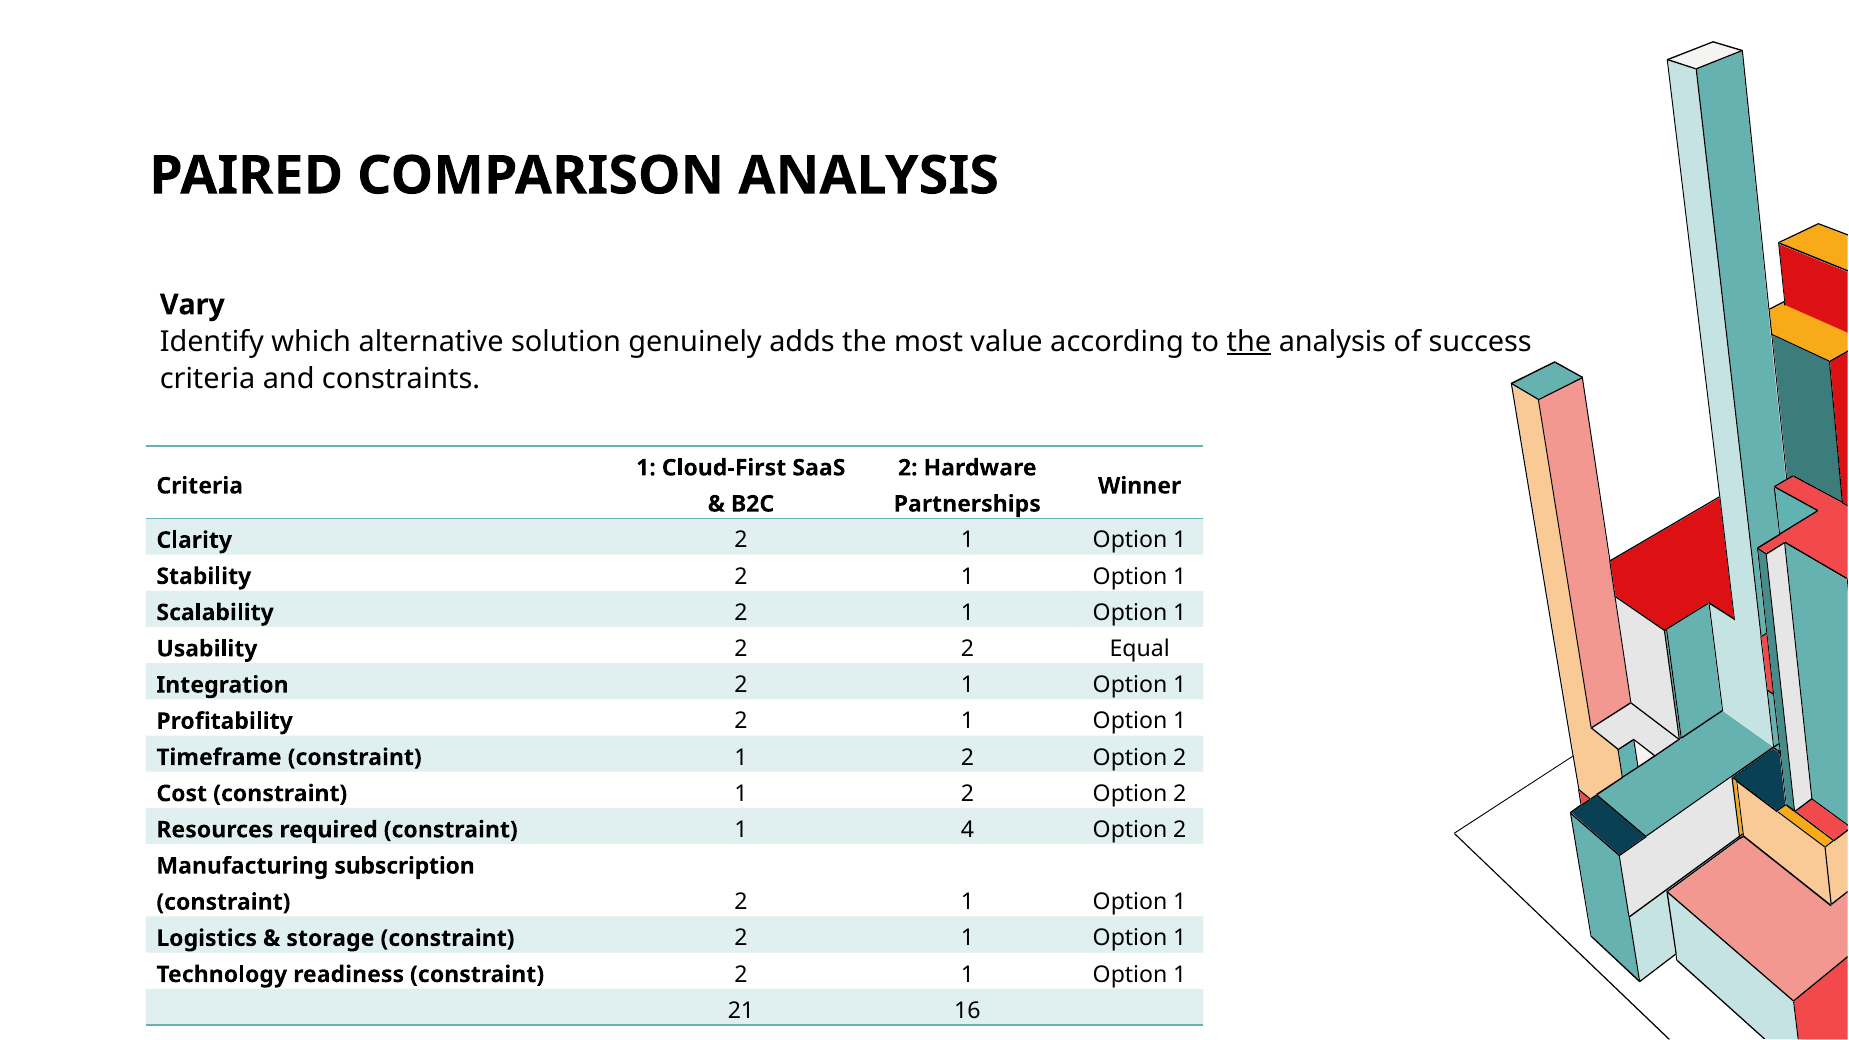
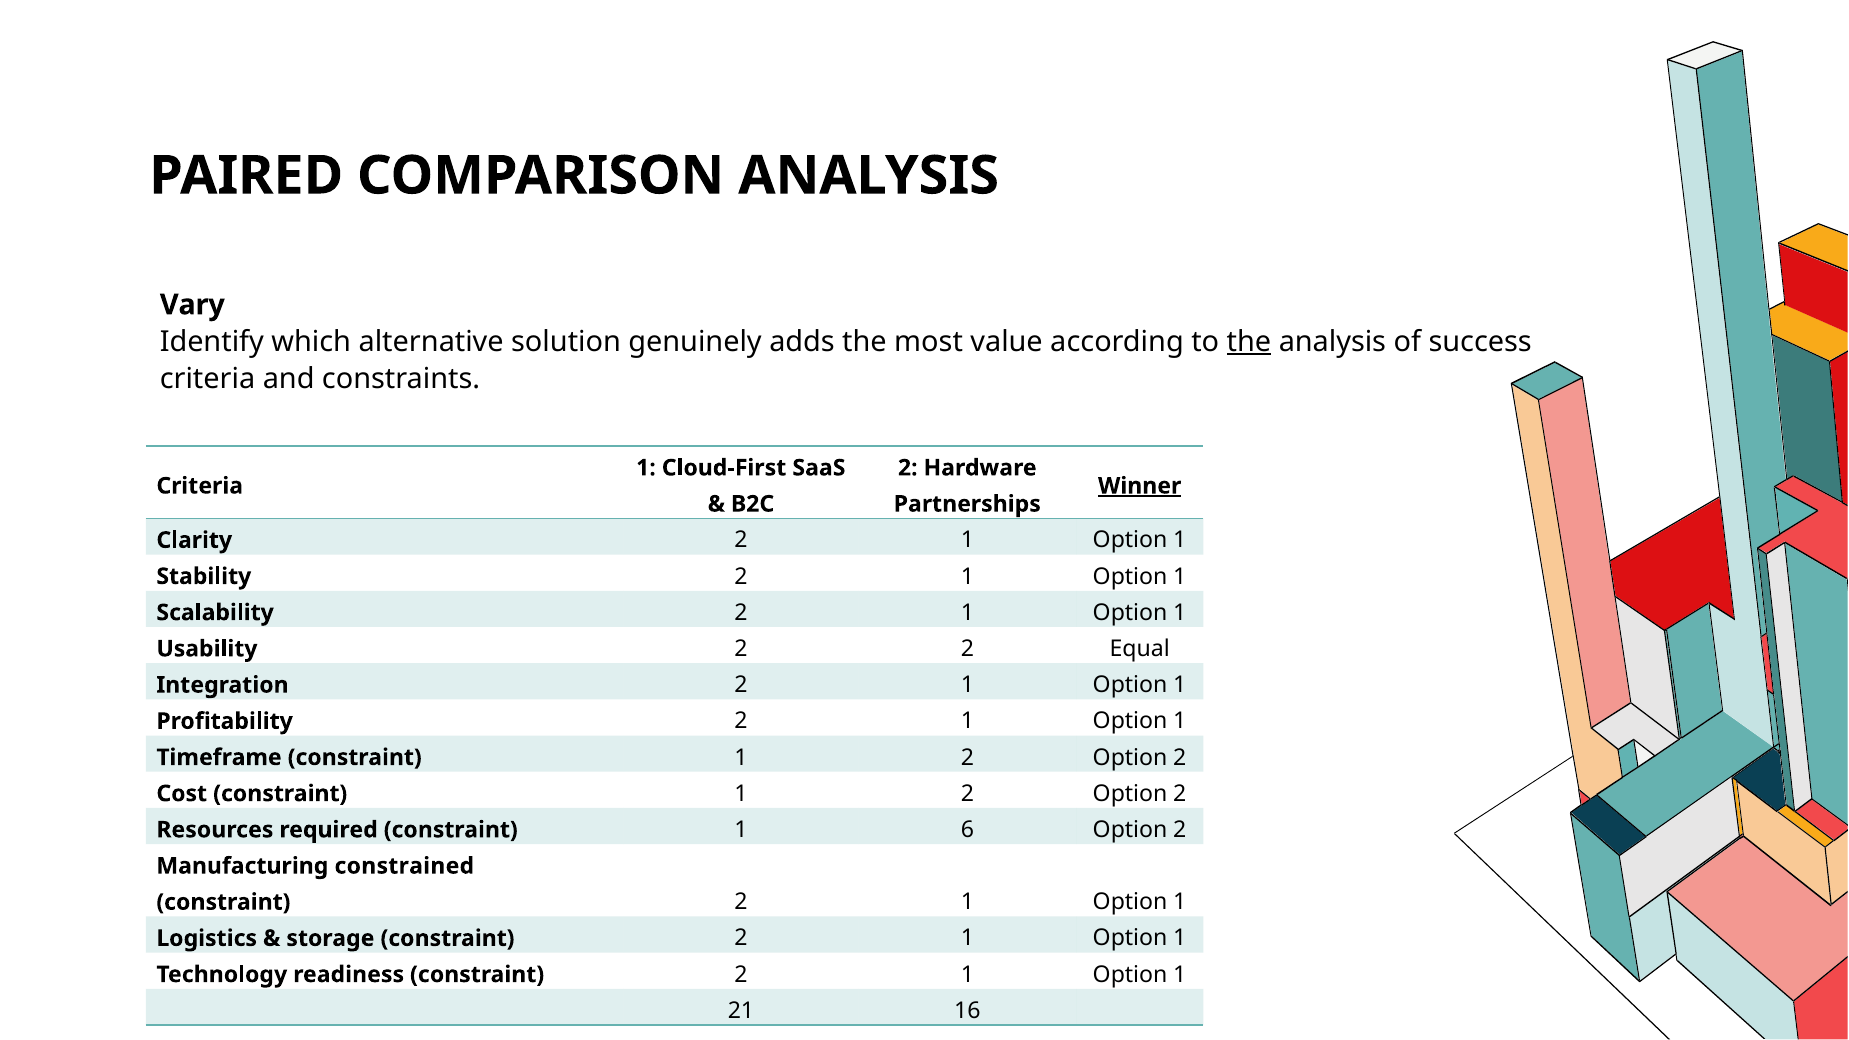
Winner underline: none -> present
4: 4 -> 6
subscription: subscription -> constrained
